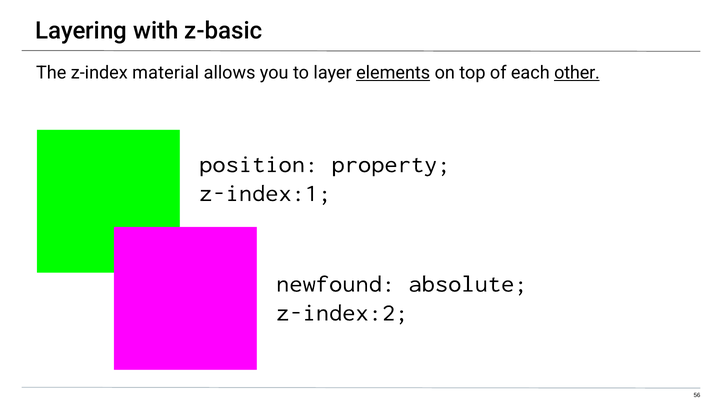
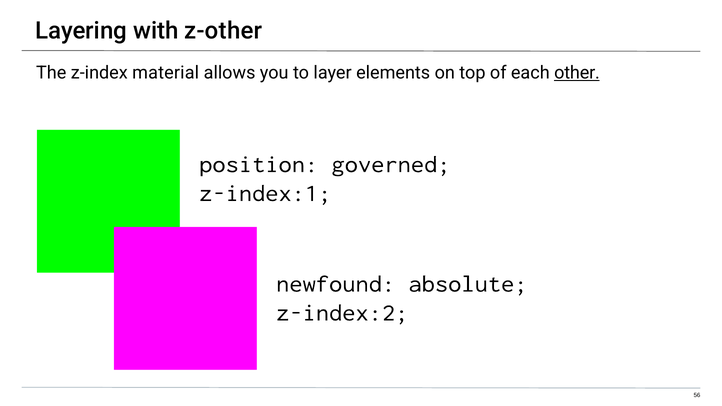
z-basic: z-basic -> z-other
elements underline: present -> none
property: property -> governed
